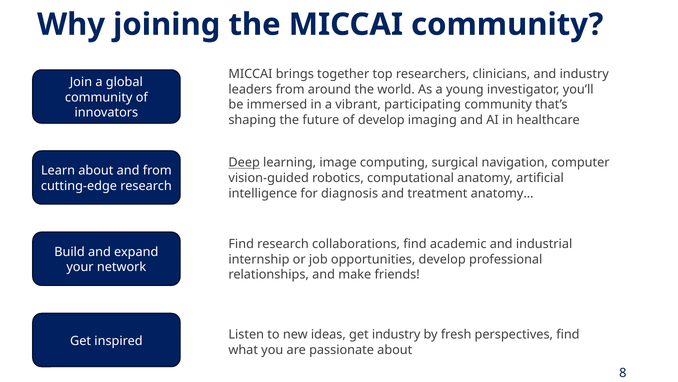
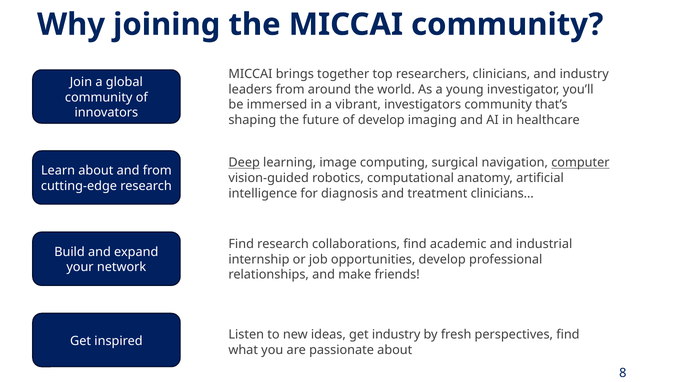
participating: participating -> investigators
computer underline: none -> present
anatomy…: anatomy… -> clinicians…
